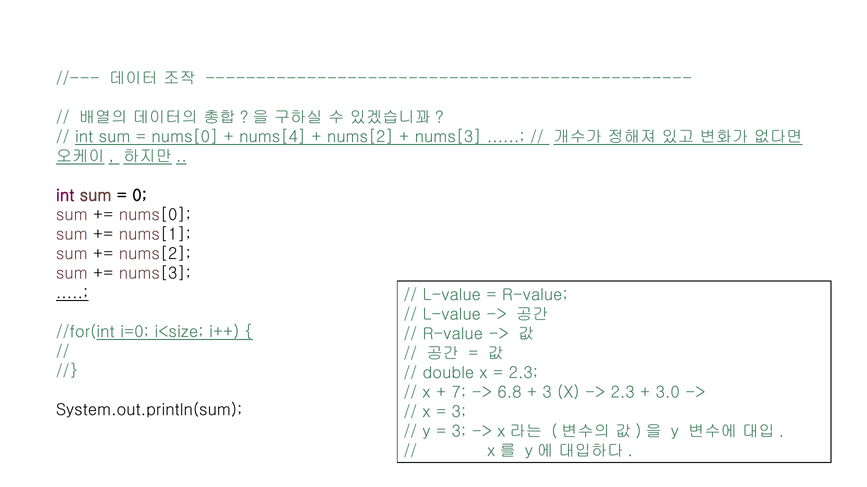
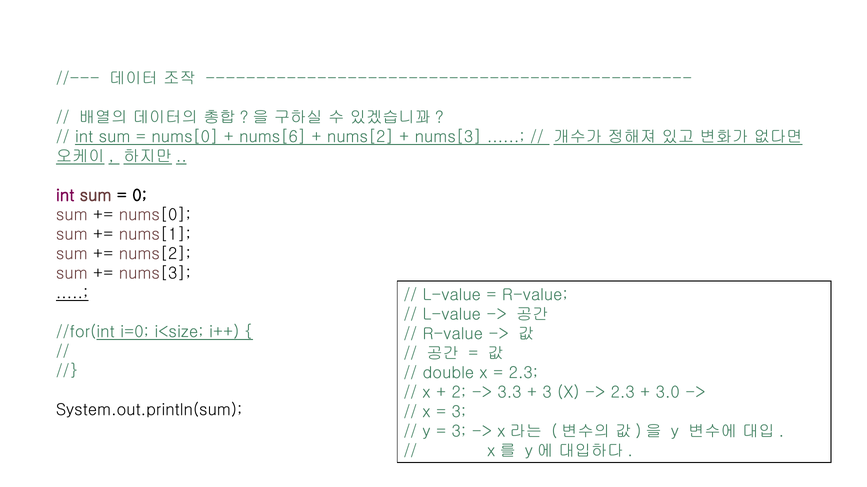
nums[4: nums[4 -> nums[6
7: 7 -> 2
6.8: 6.8 -> 3.3
